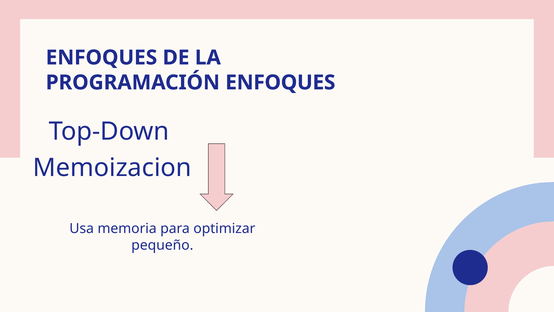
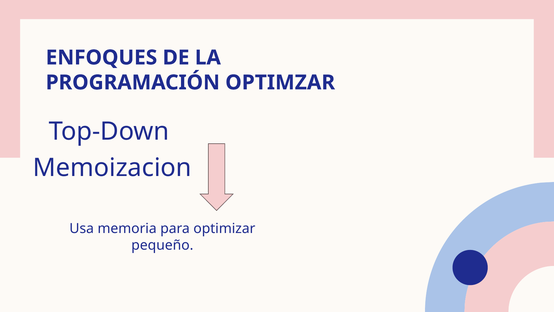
PROGRAMACIÓN ENFOQUES: ENFOQUES -> OPTIMZAR
